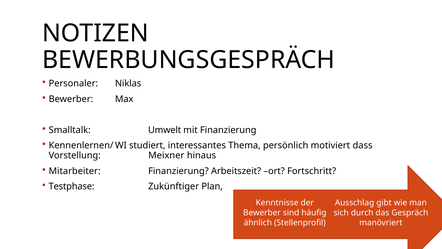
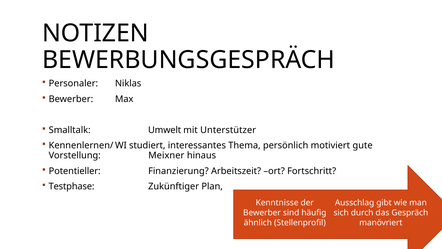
mit Finanzierung: Finanzierung -> Unterstützer
dass: dass -> gute
Mitarbeiter: Mitarbeiter -> Potentieller
